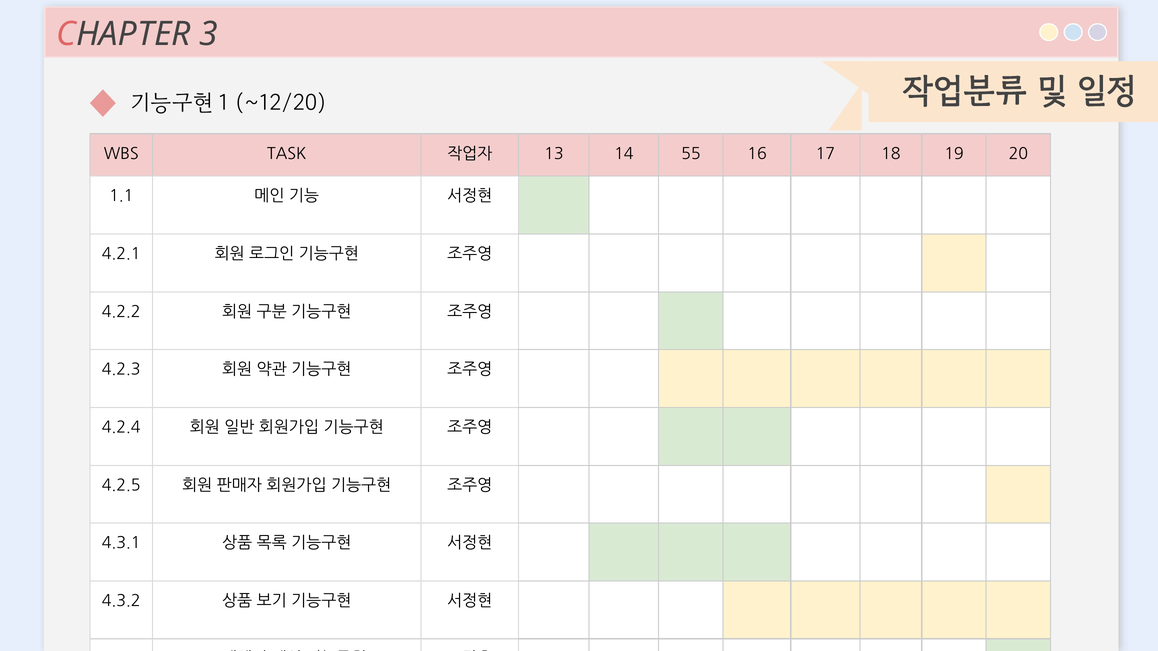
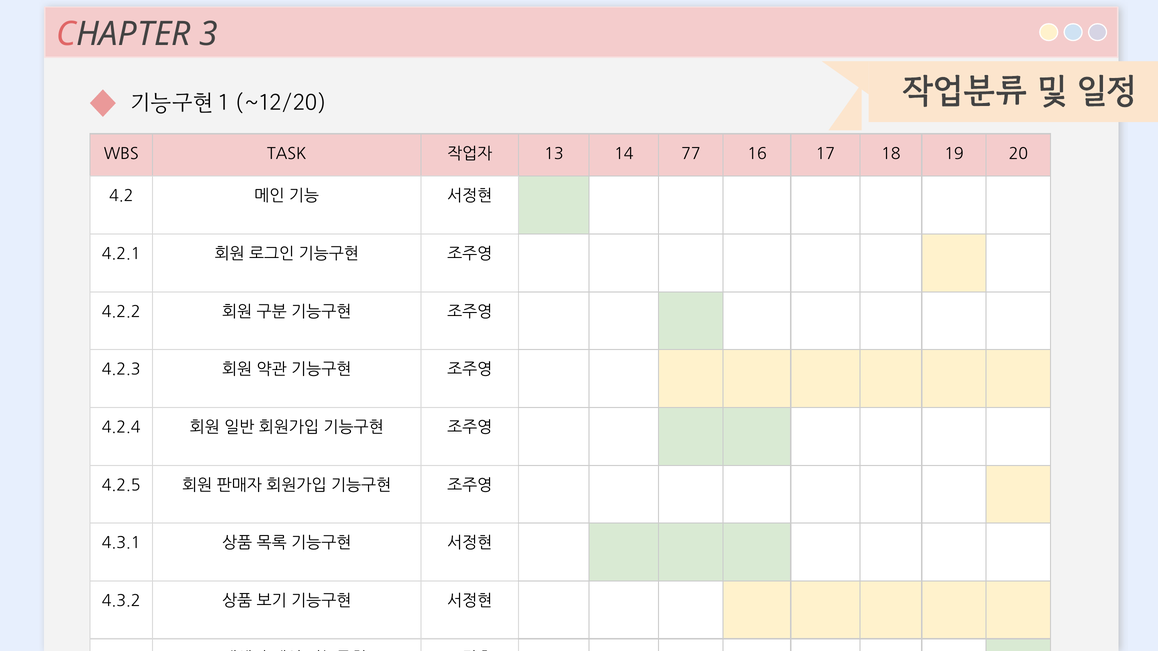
55: 55 -> 77
1.1: 1.1 -> 4.2
